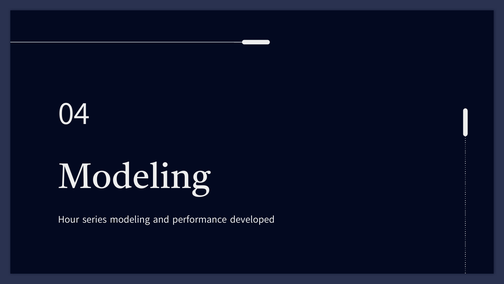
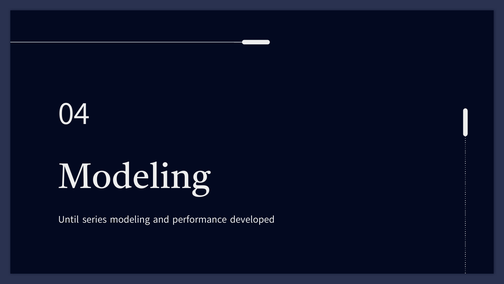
Hour: Hour -> Until
